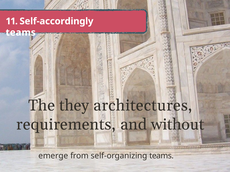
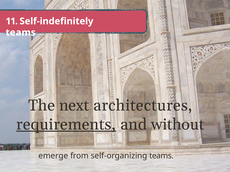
Self-accordingly: Self-accordingly -> Self-indefinitely
they: they -> next
requirements underline: none -> present
